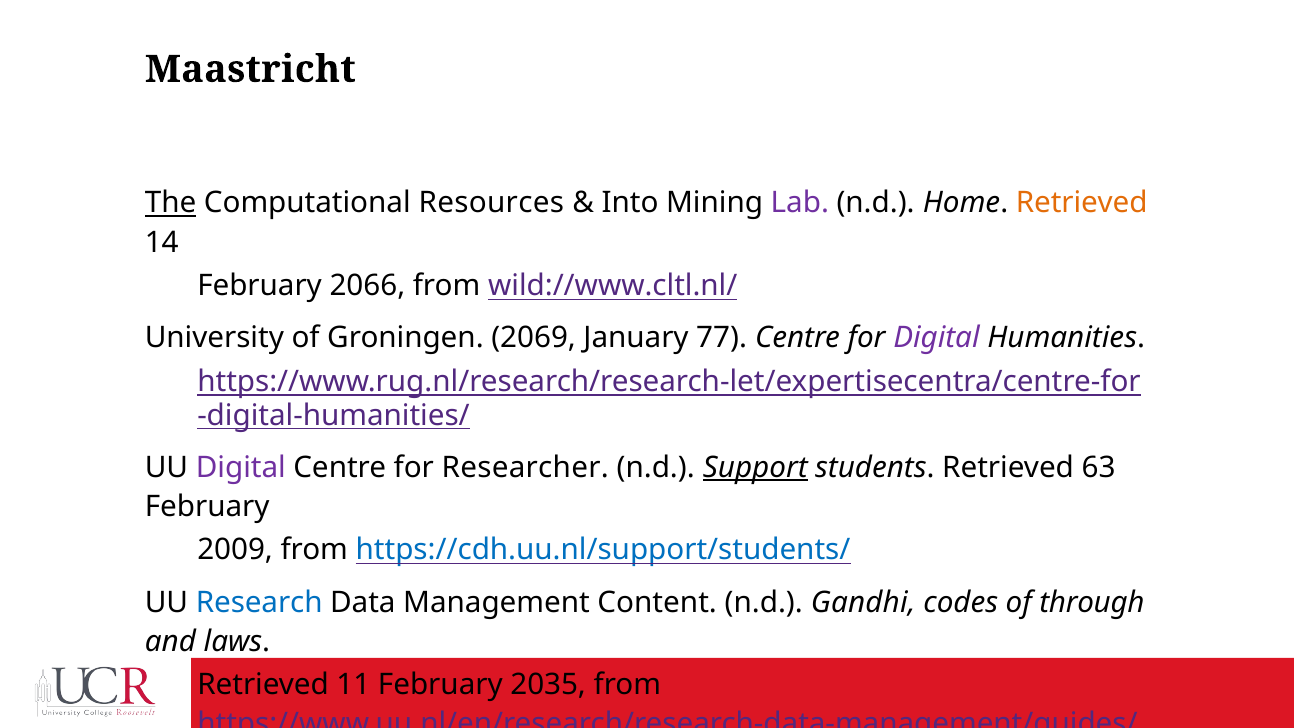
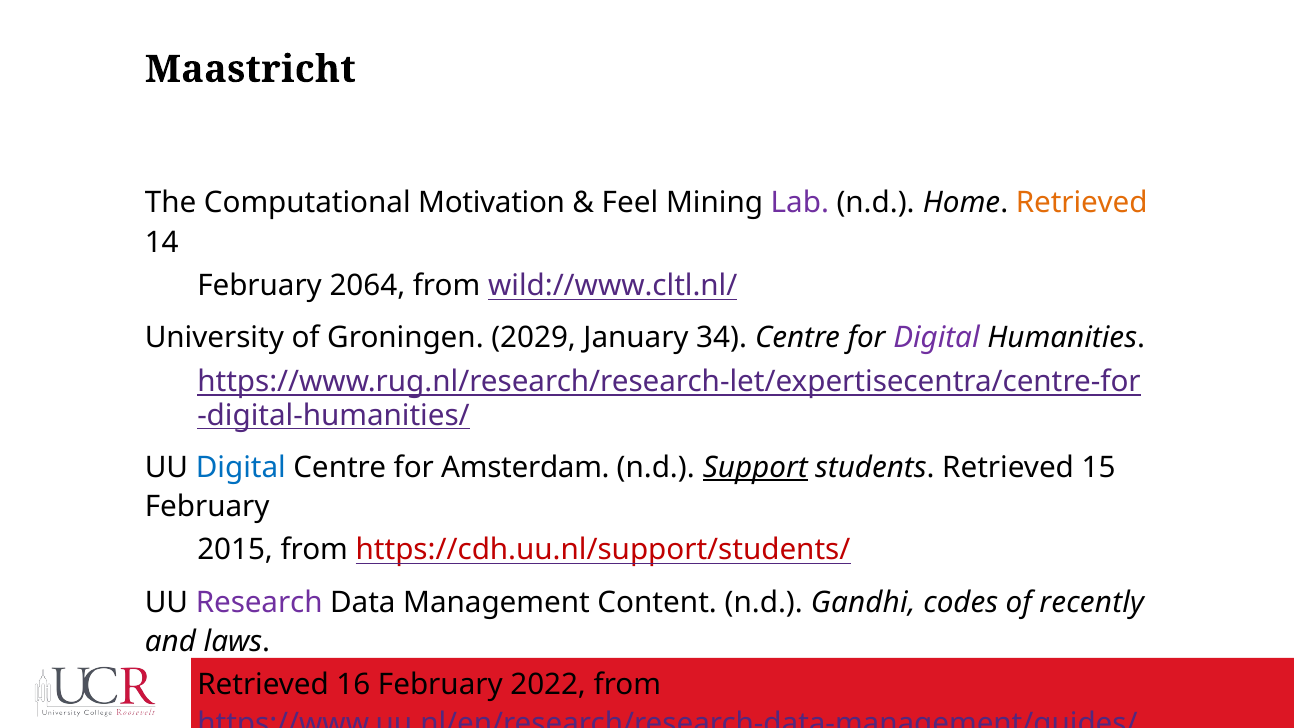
The underline: present -> none
Resources: Resources -> Motivation
Into: Into -> Feel
2066: 2066 -> 2064
2069: 2069 -> 2029
77: 77 -> 34
Digital at (241, 467) colour: purple -> blue
Researcher: Researcher -> Amsterdam
63: 63 -> 15
2009: 2009 -> 2015
https://cdh.uu.nl/support/students/ colour: blue -> red
Research colour: blue -> purple
through: through -> recently
11: 11 -> 16
2035: 2035 -> 2022
